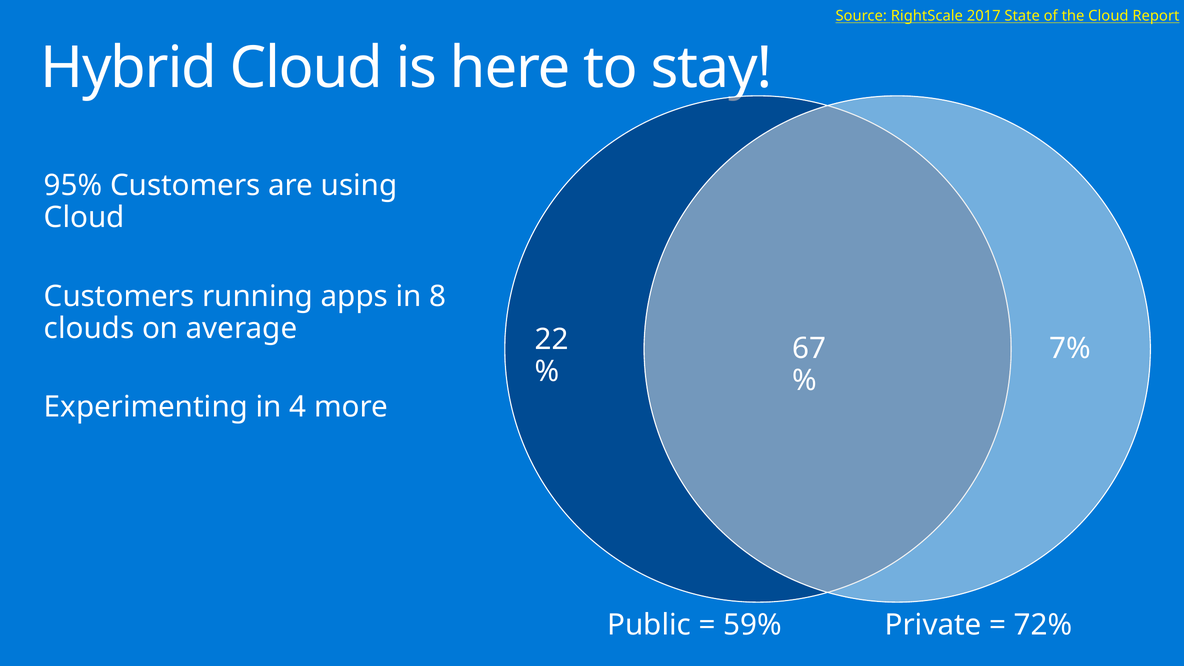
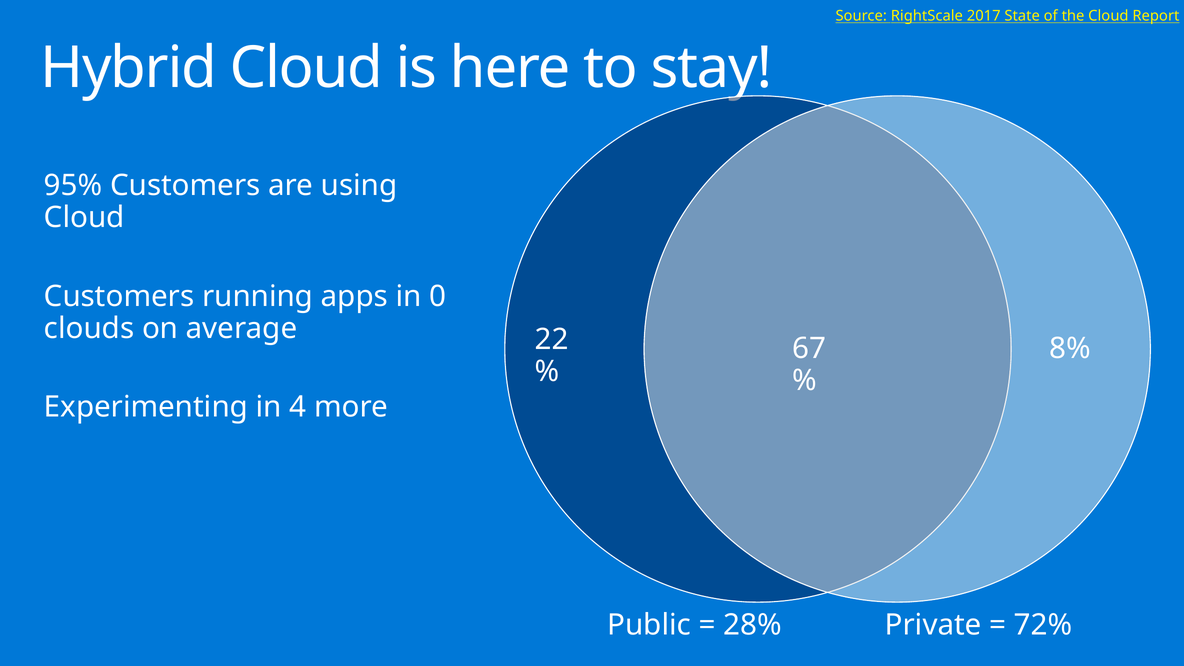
8: 8 -> 0
7%: 7% -> 8%
59%: 59% -> 28%
